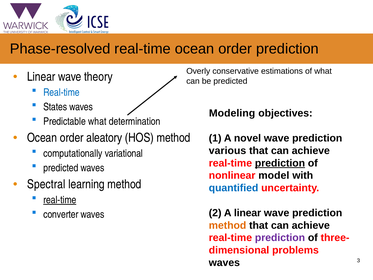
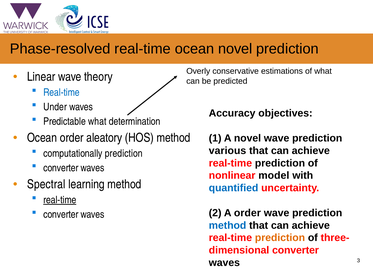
real-time ocean order: order -> novel
States: States -> Under
Modeling: Modeling -> Accuracy
computationally variational: variational -> prediction
prediction at (280, 163) underline: present -> none
predicted at (61, 168): predicted -> converter
A linear: linear -> order
method at (228, 225) colour: orange -> blue
prediction at (280, 238) colour: purple -> orange
problems at (295, 250): problems -> converter
